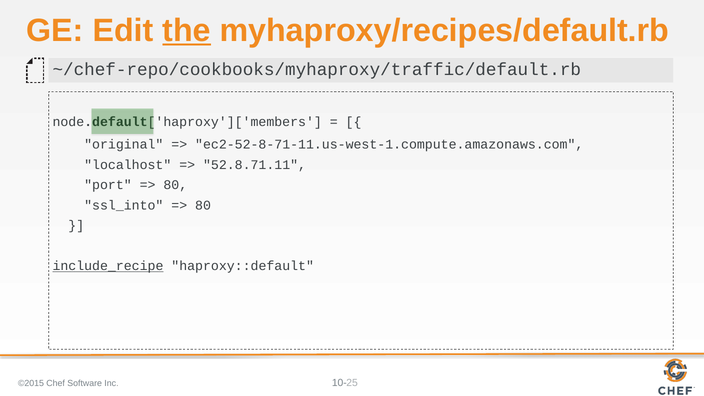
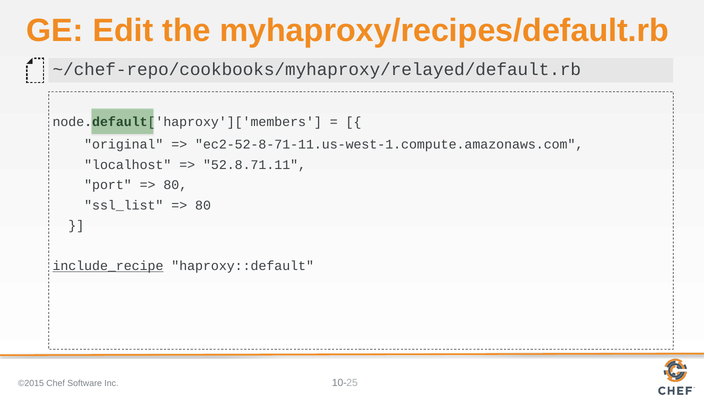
the underline: present -> none
~/chef-repo/cookbooks/myhaproxy/traffic/default.rb: ~/chef-repo/cookbooks/myhaproxy/traffic/default.rb -> ~/chef-repo/cookbooks/myhaproxy/relayed/default.rb
ssl_into: ssl_into -> ssl_list
